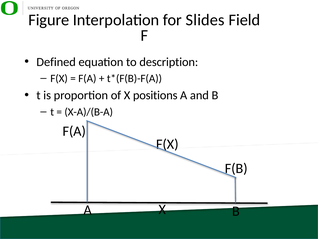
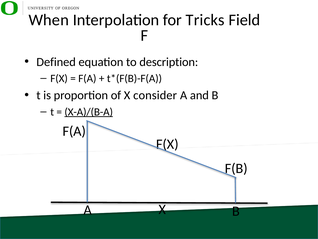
Figure: Figure -> When
Slides: Slides -> Tricks
positions: positions -> consider
X-A)/(B-A underline: none -> present
